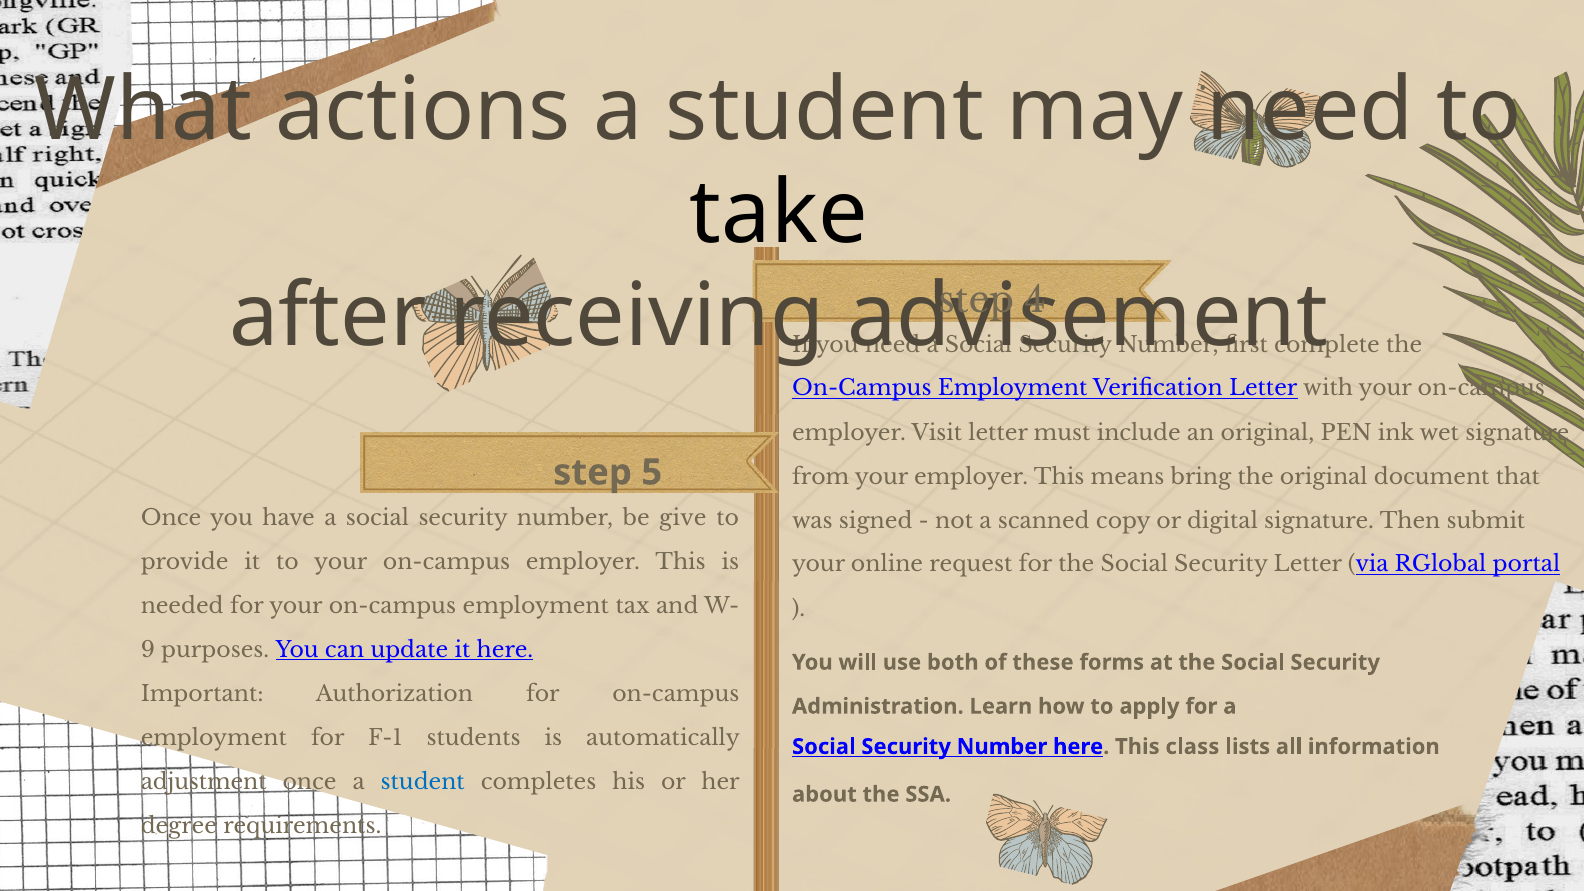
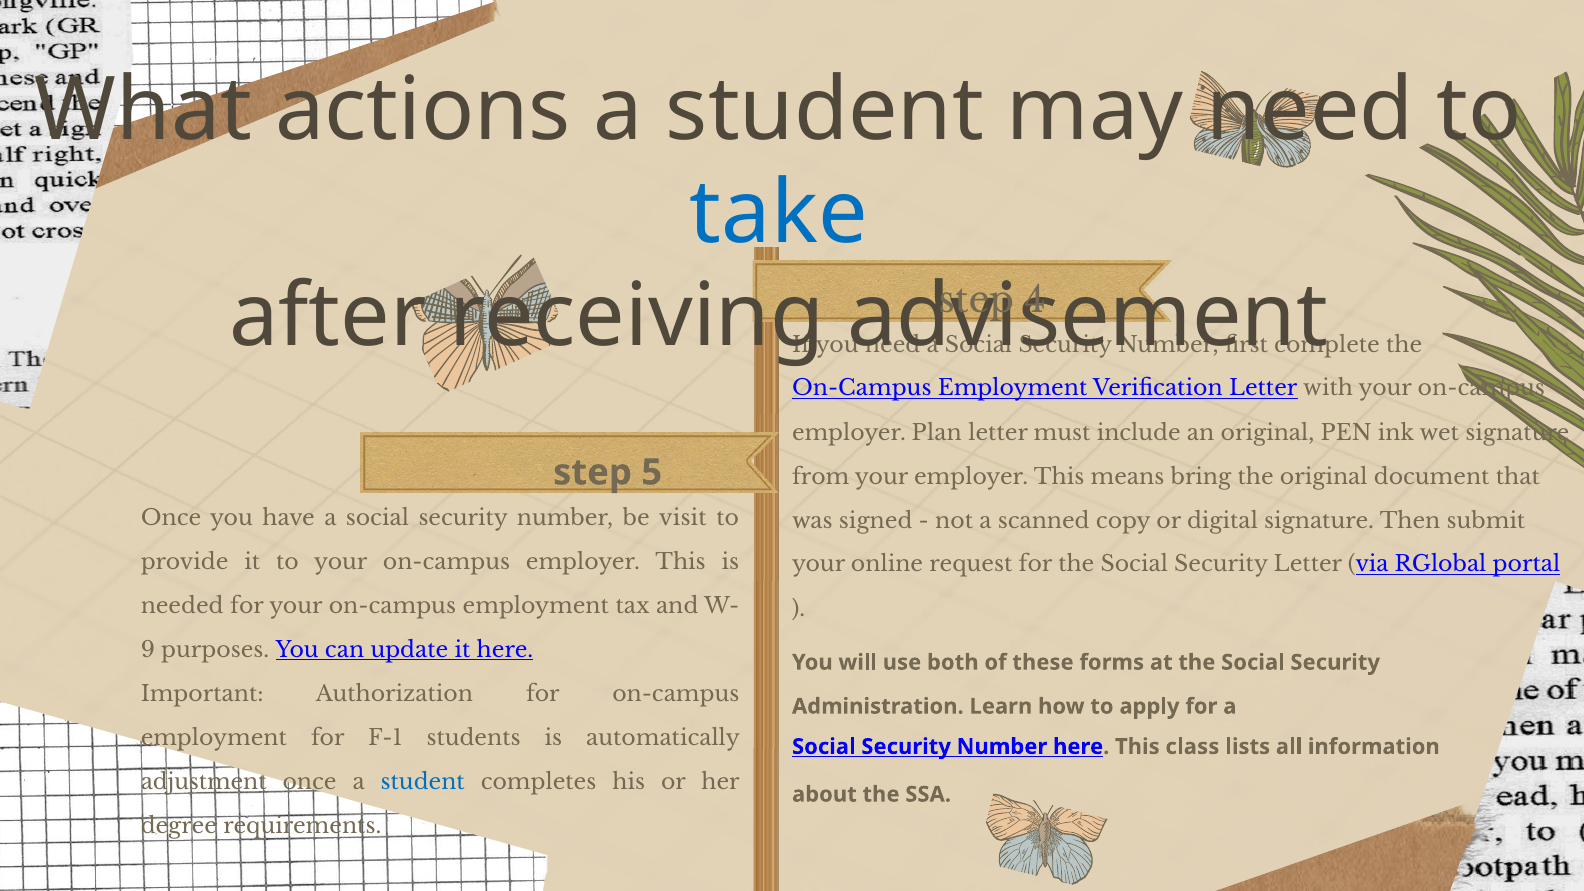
take colour: black -> blue
Visit: Visit -> Plan
give: give -> visit
